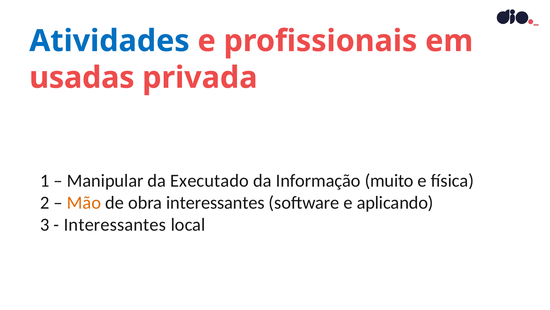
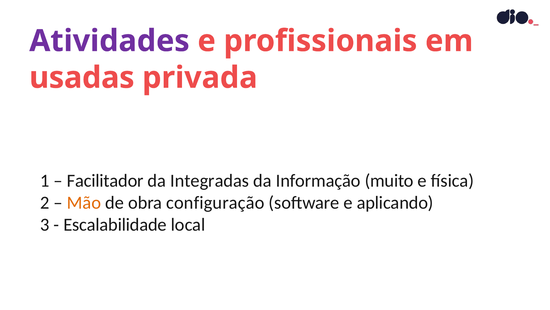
Atividades colour: blue -> purple
Manipular: Manipular -> Facilitador
Executado: Executado -> Integradas
obra interessantes: interessantes -> configuração
Interessantes at (115, 224): Interessantes -> Escalabilidade
